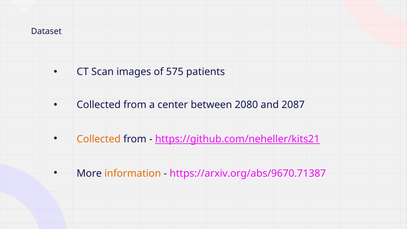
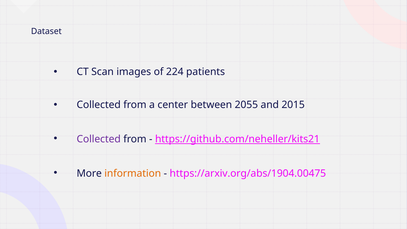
575: 575 -> 224
2080: 2080 -> 2055
2087: 2087 -> 2015
Collected at (99, 139) colour: orange -> purple
https://arxiv.org/abs/9670.71387: https://arxiv.org/abs/9670.71387 -> https://arxiv.org/abs/1904.00475
